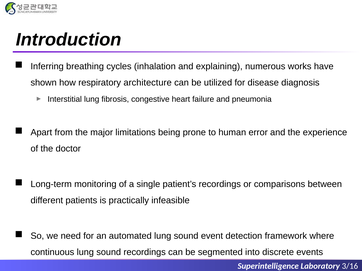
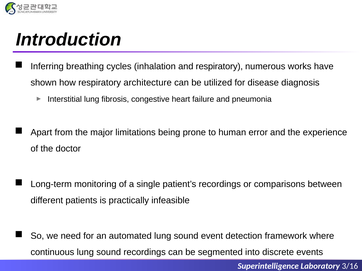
and explaining: explaining -> respiratory
